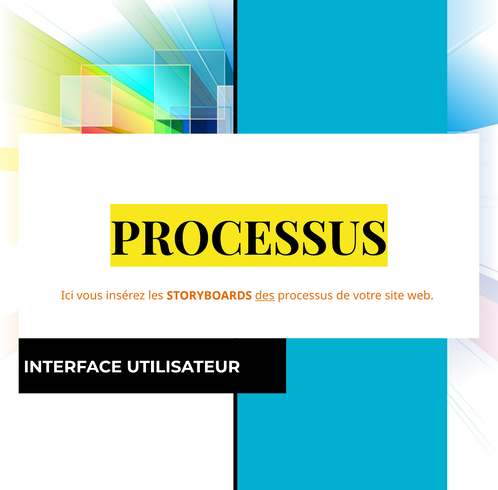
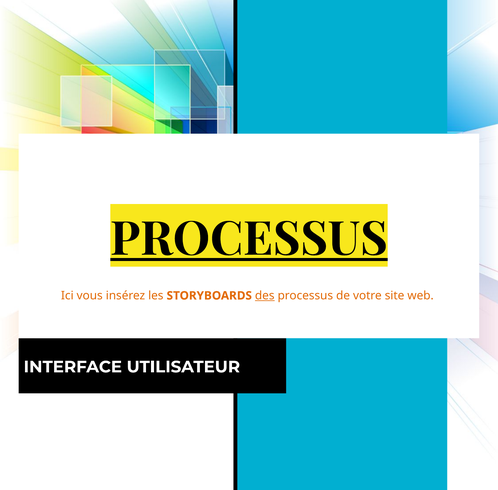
PROCESSUS at (249, 239) underline: none -> present
